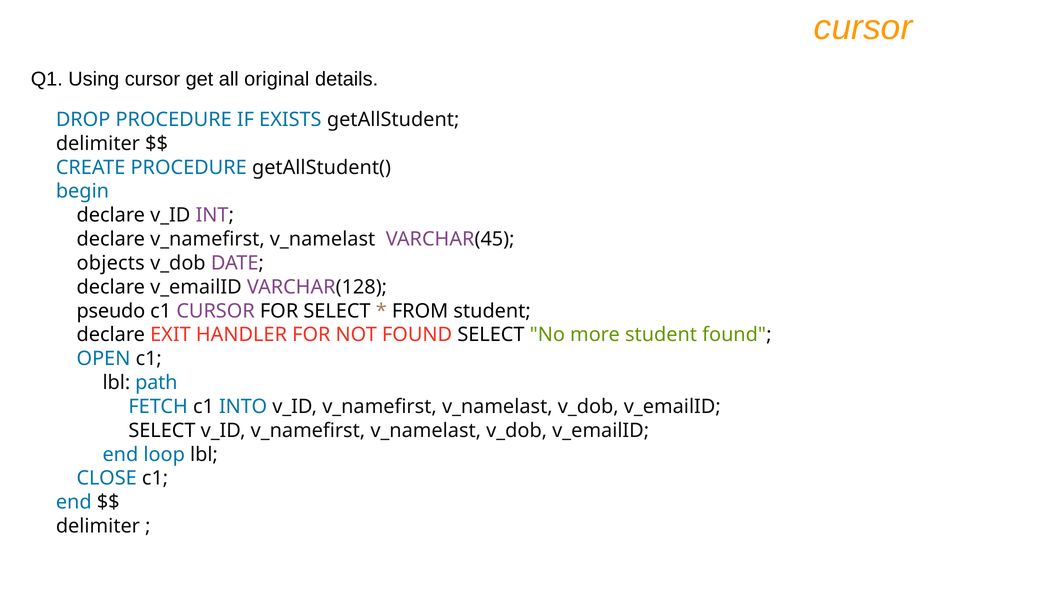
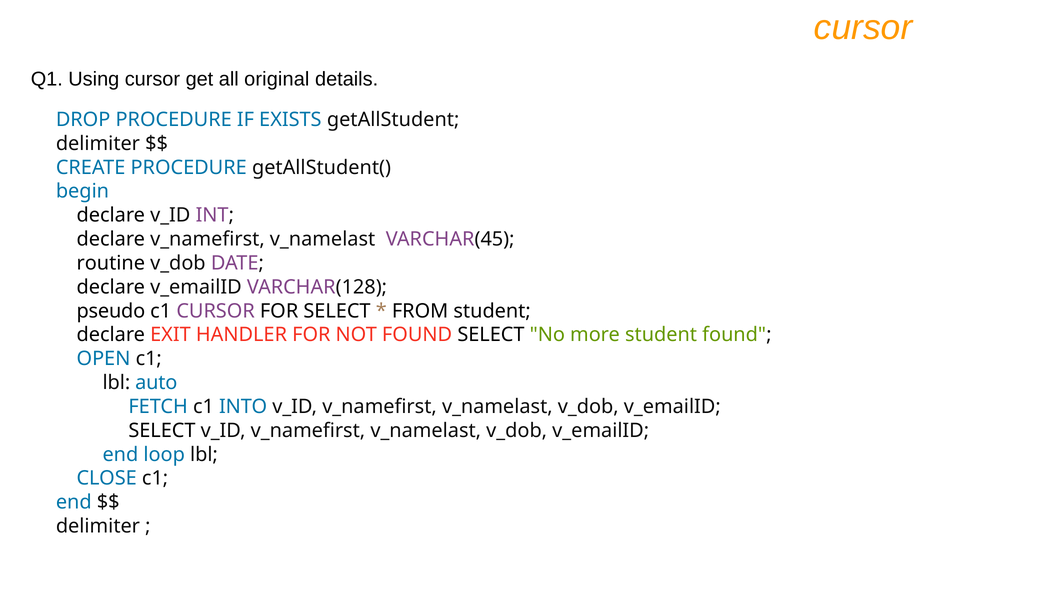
objects: objects -> routine
path: path -> auto
